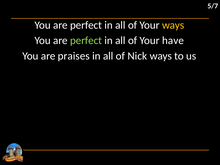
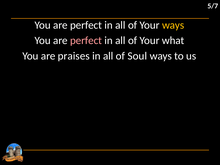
perfect at (86, 41) colour: light green -> pink
have: have -> what
Nick: Nick -> Soul
